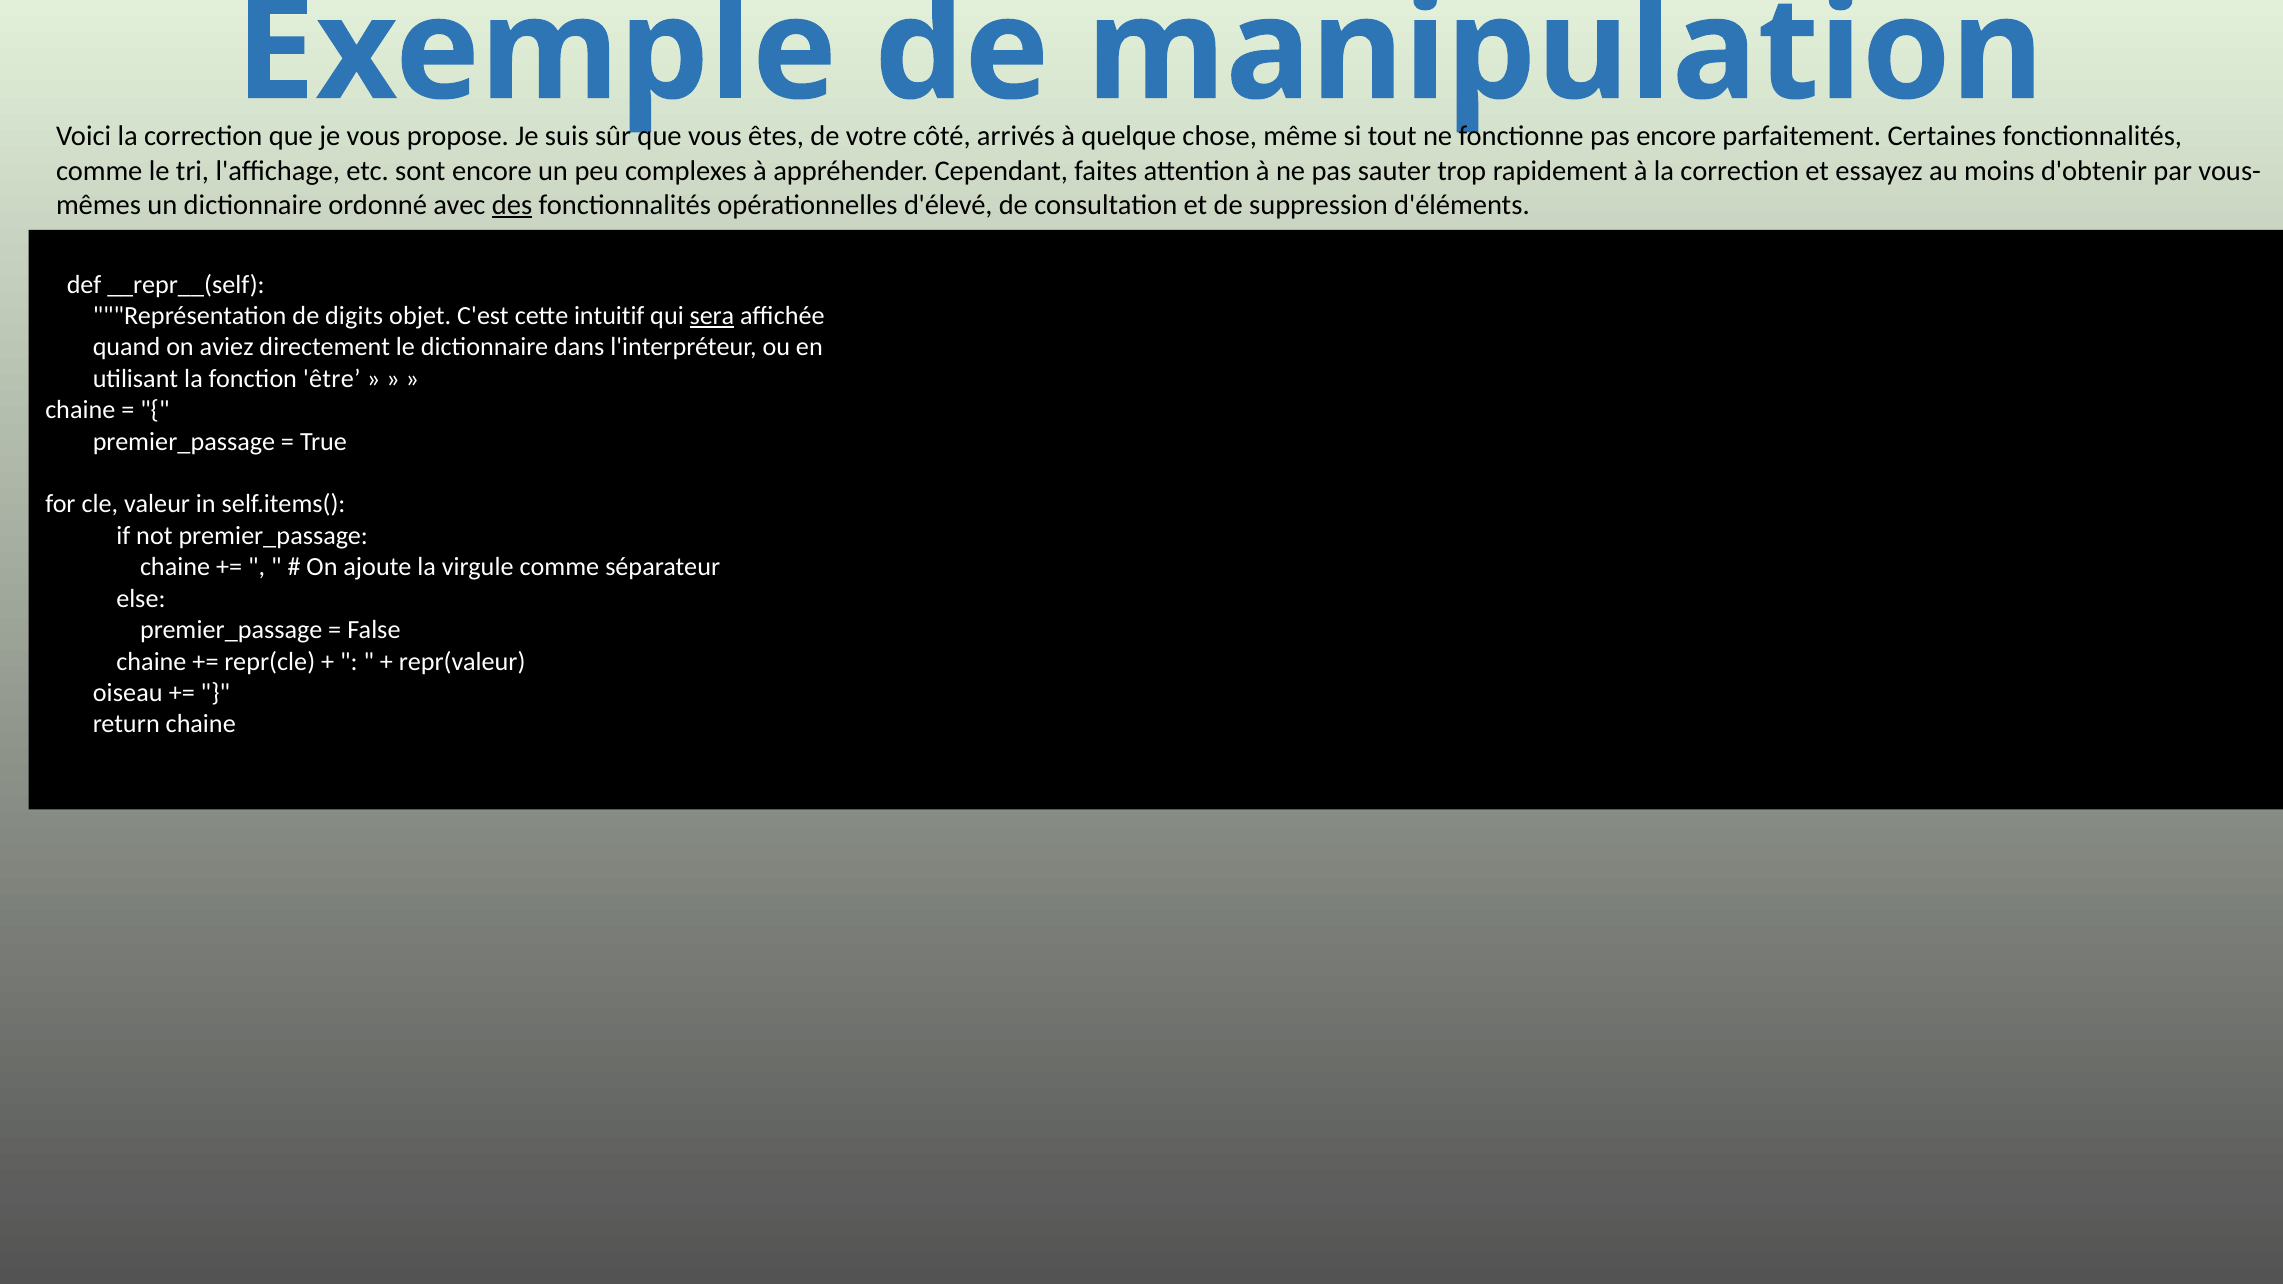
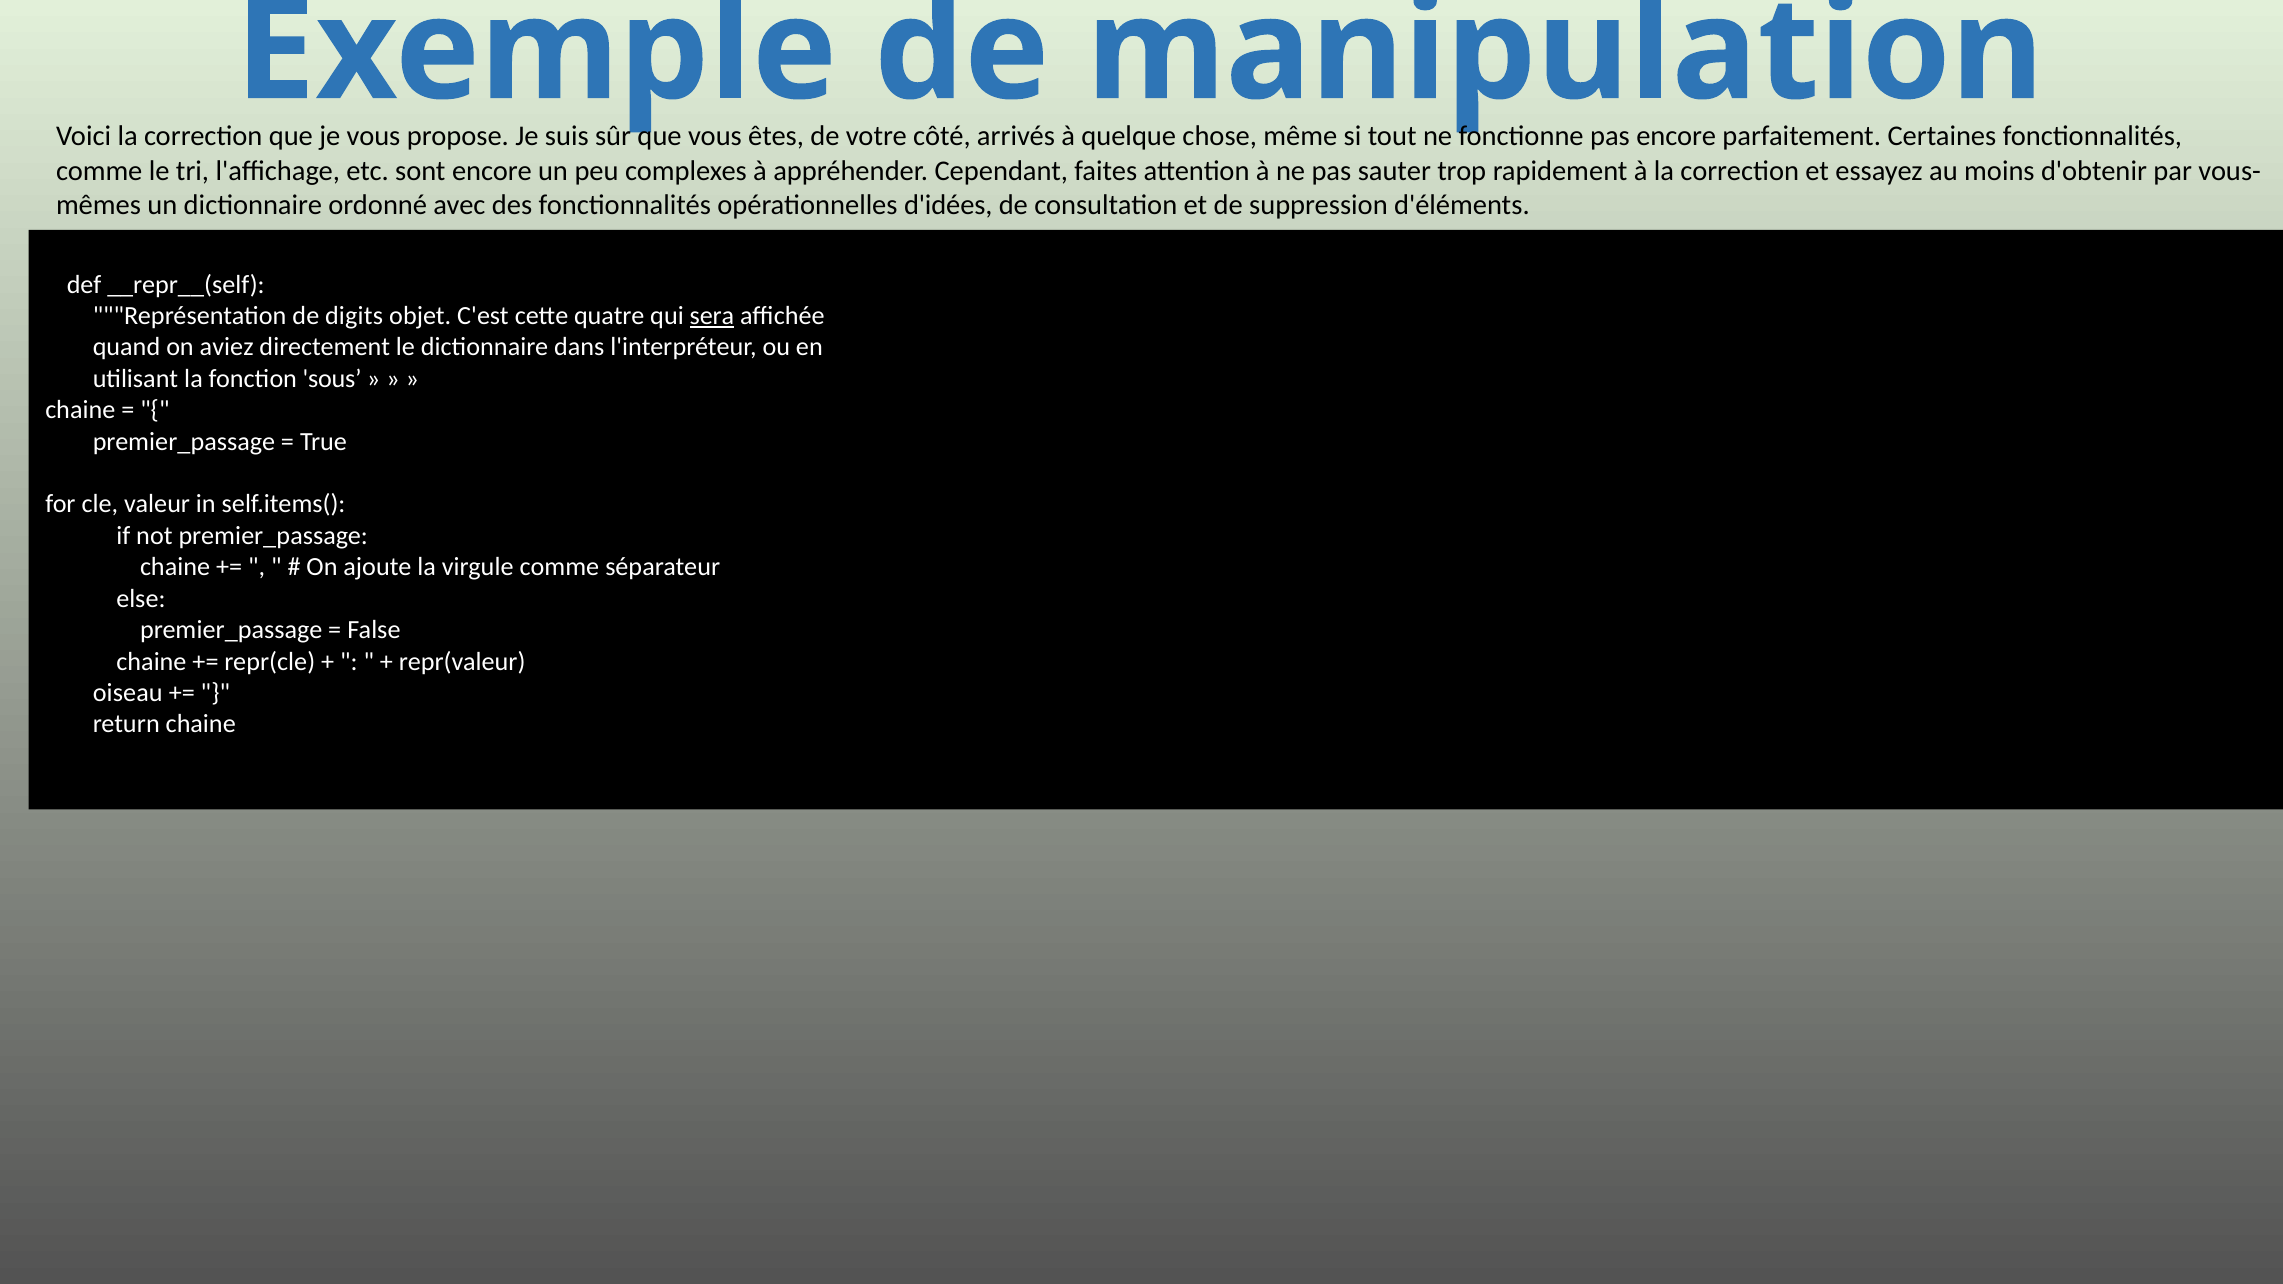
des underline: present -> none
d'élevé: d'élevé -> d'idées
intuitif: intuitif -> quatre
être: être -> sous
